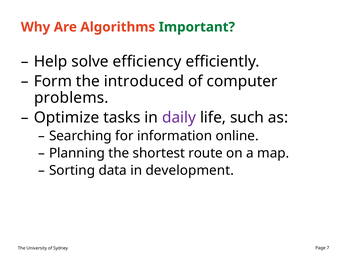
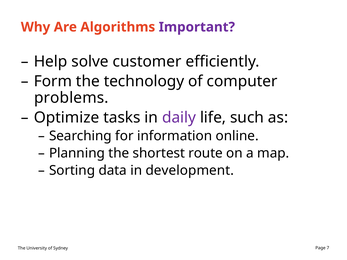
Important colour: green -> purple
efficiency: efficiency -> customer
introduced: introduced -> technology
